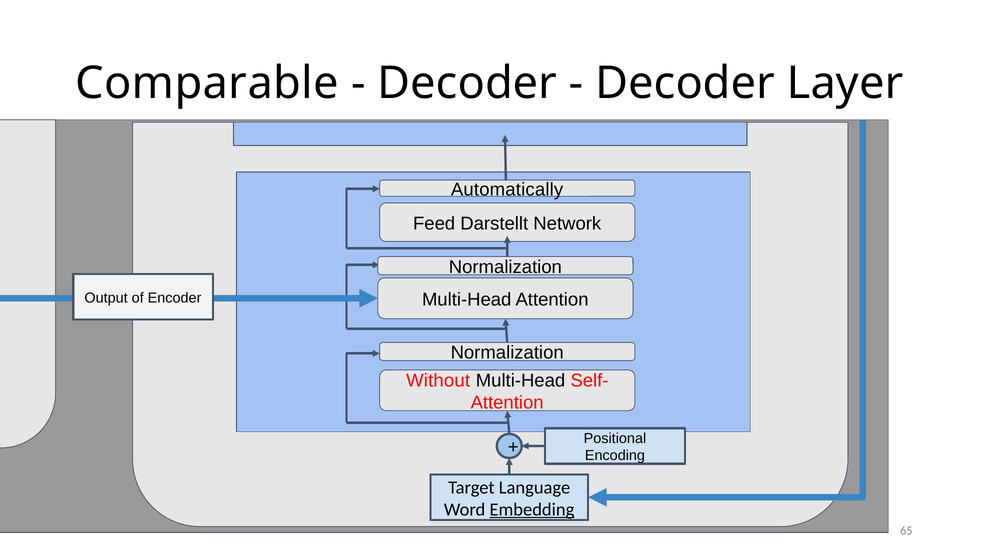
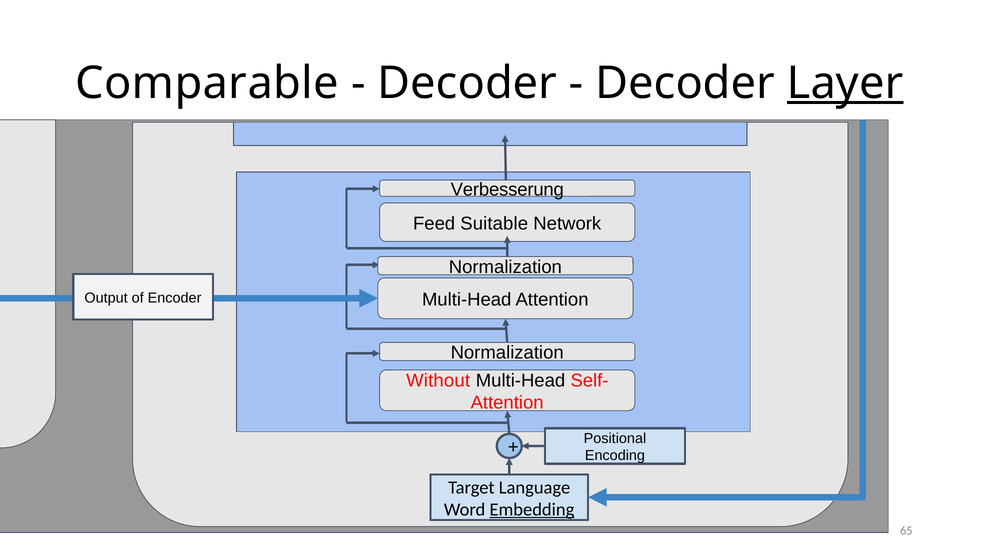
Layer underline: none -> present
Automatically: Automatically -> Verbesserung
Darstellt: Darstellt -> Suitable
